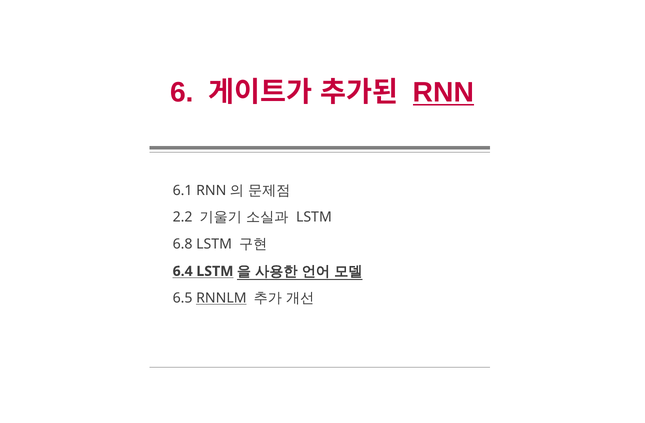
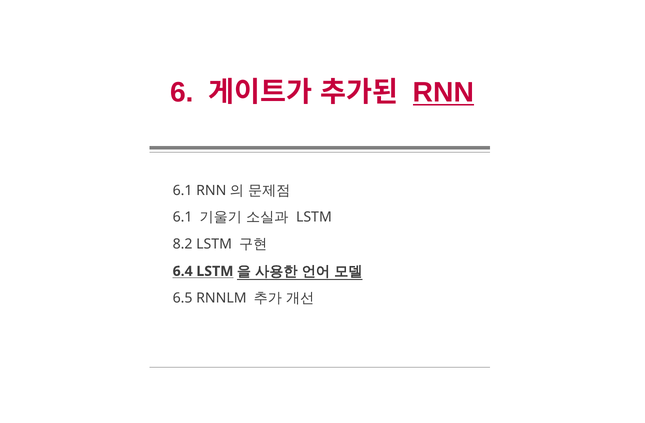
2.2 at (183, 218): 2.2 -> 6.1
6.8: 6.8 -> 8.2
RNNLM underline: present -> none
